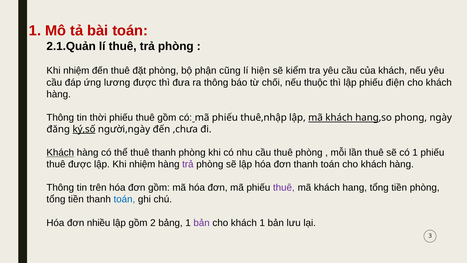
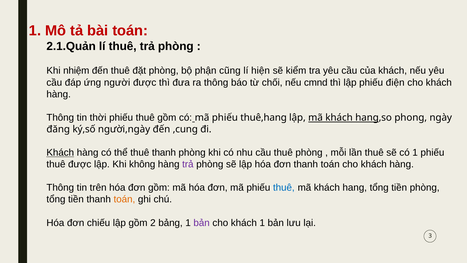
lương: lương -> người
thuộc: thuộc -> cmnd
thuê,nhập: thuê,nhập -> thuê,hang
ký,số underline: present -> none
,chưa: ,chưa -> ,cung
lập Khi nhiệm: nhiệm -> không
thuê at (284, 187) colour: purple -> blue
toán at (124, 199) colour: blue -> orange
nhiều: nhiều -> chiếu
